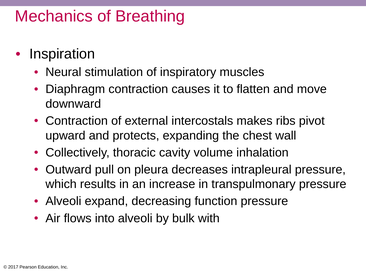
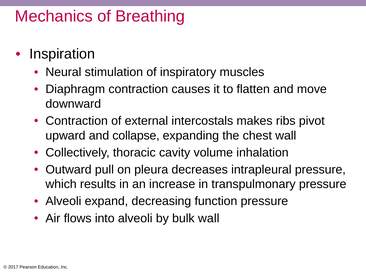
protects: protects -> collapse
bulk with: with -> wall
